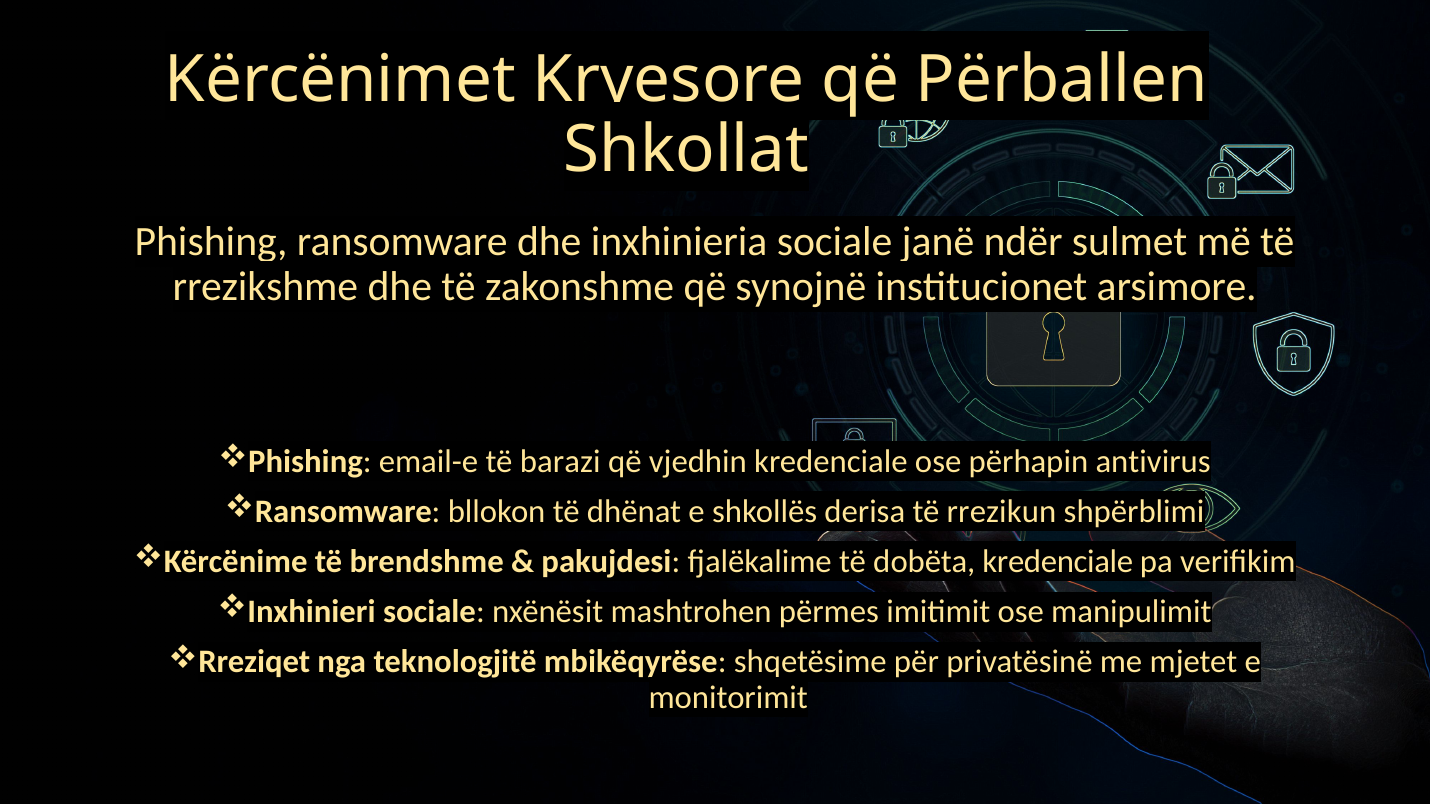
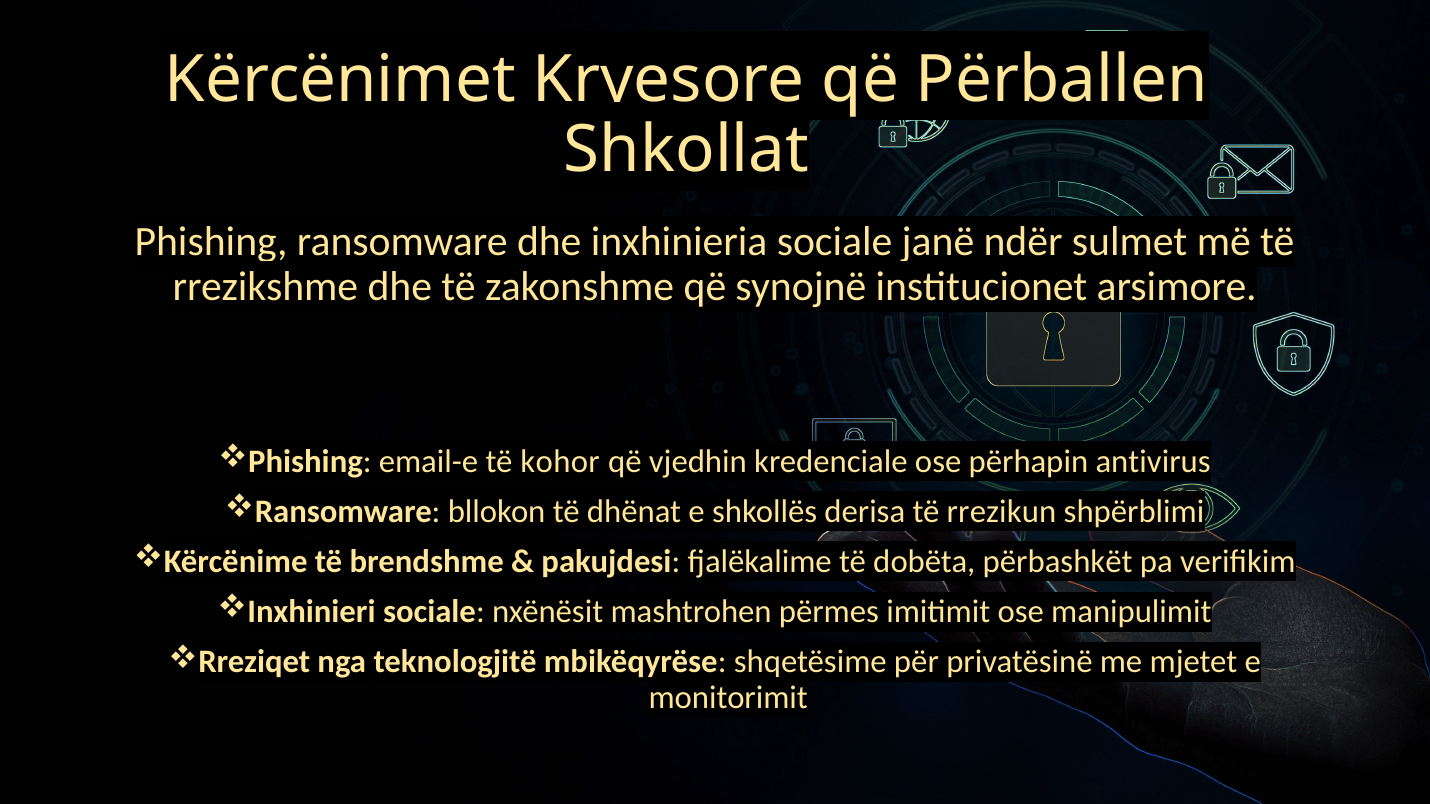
barazi: barazi -> kohor
dobëta kredenciale: kredenciale -> përbashkët
